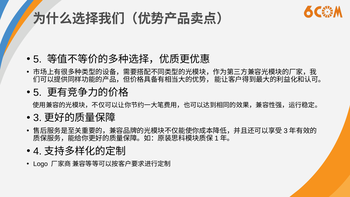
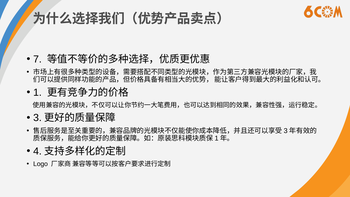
5 at (37, 59): 5 -> 7
5 at (37, 92): 5 -> 1
